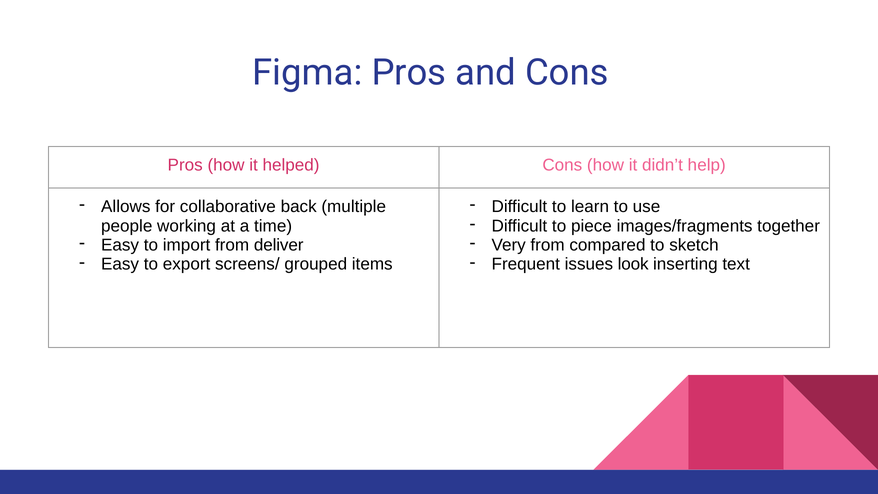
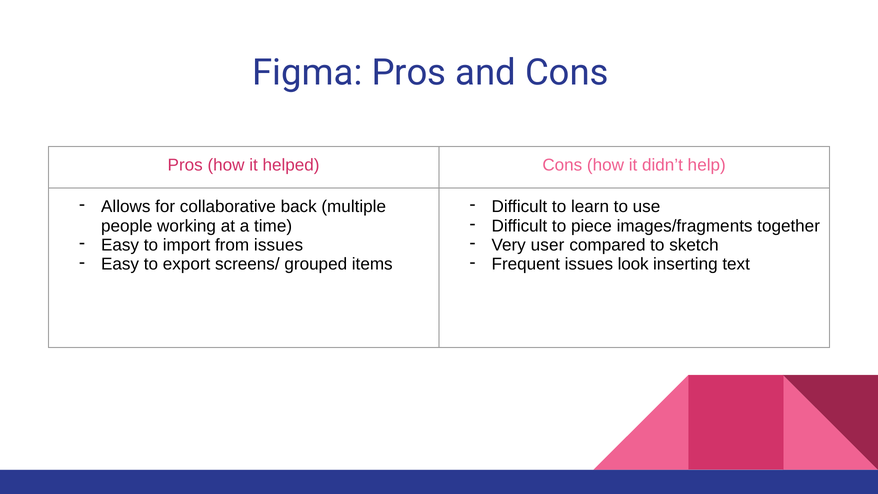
from deliver: deliver -> issues
Very from: from -> user
